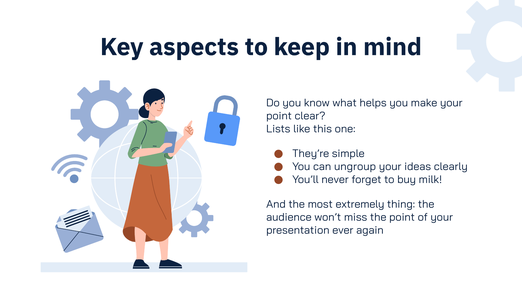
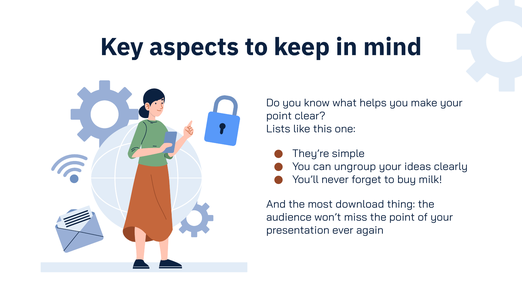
extremely: extremely -> download
